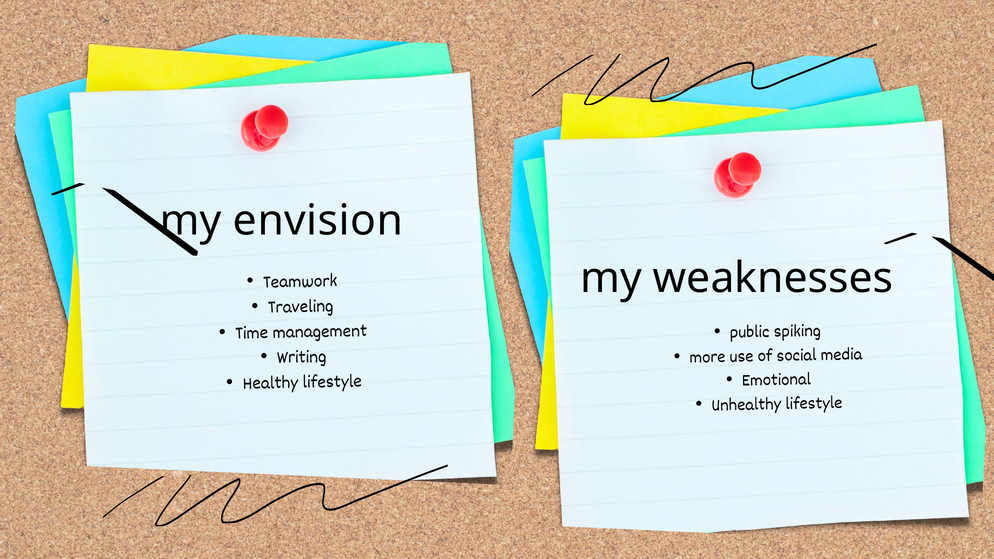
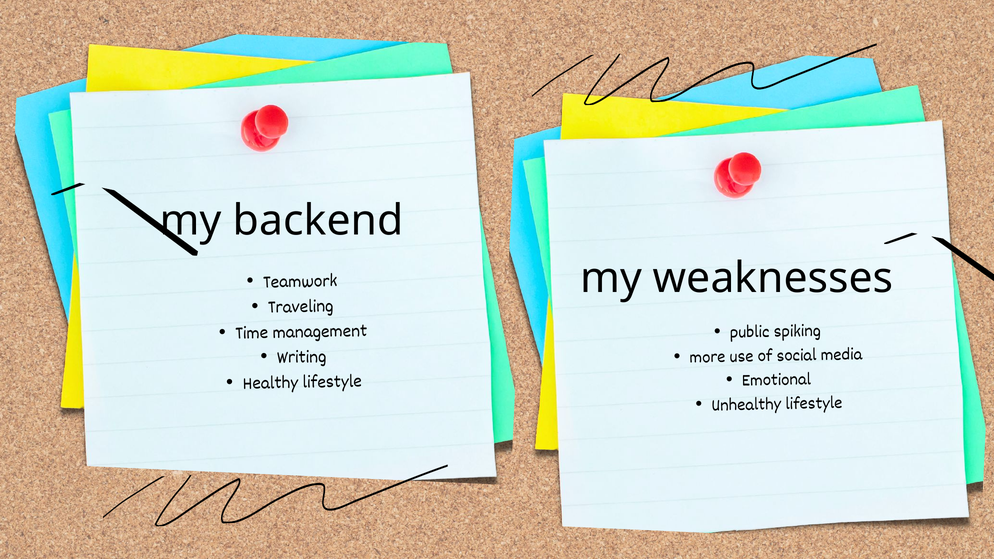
envision: envision -> backend
